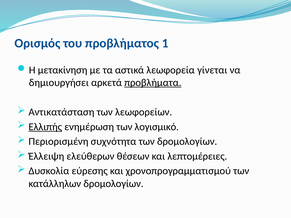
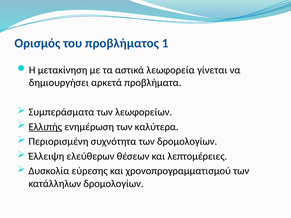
προβλήματα underline: present -> none
Αντικατάσταση: Αντικατάσταση -> Συμπεράσματα
λογισμικό: λογισμικό -> καλύτερα
